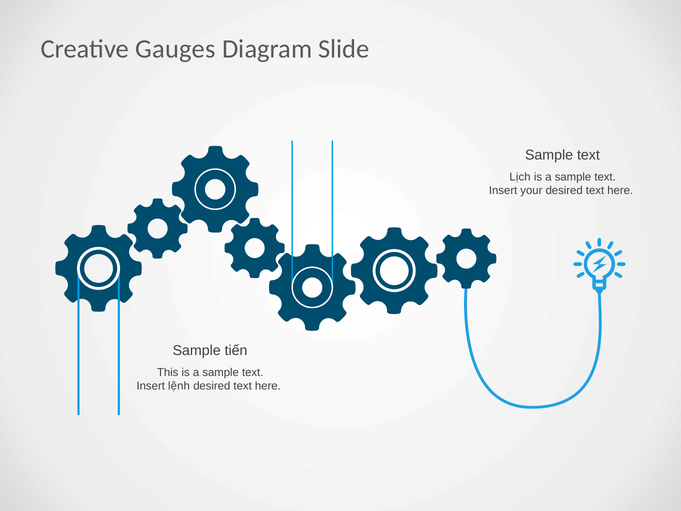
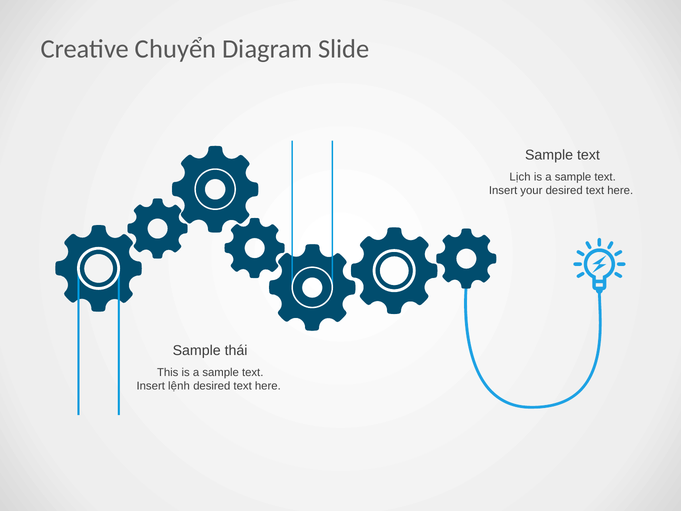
Gauges: Gauges -> Chuyển
tiến: tiến -> thái
